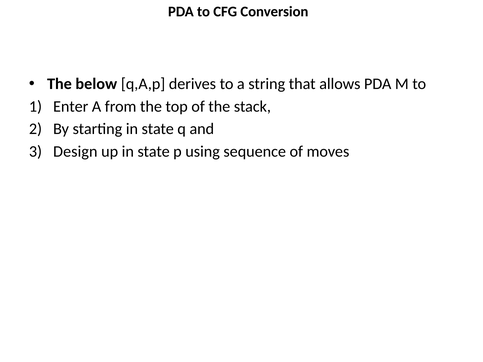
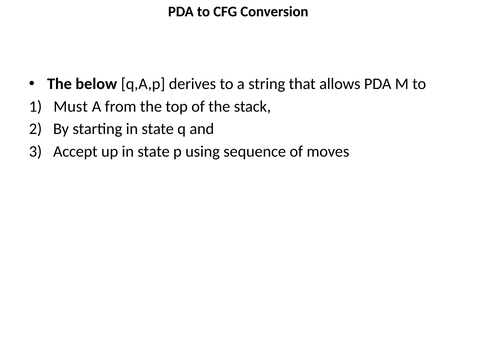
Enter: Enter -> Must
Design: Design -> Accept
